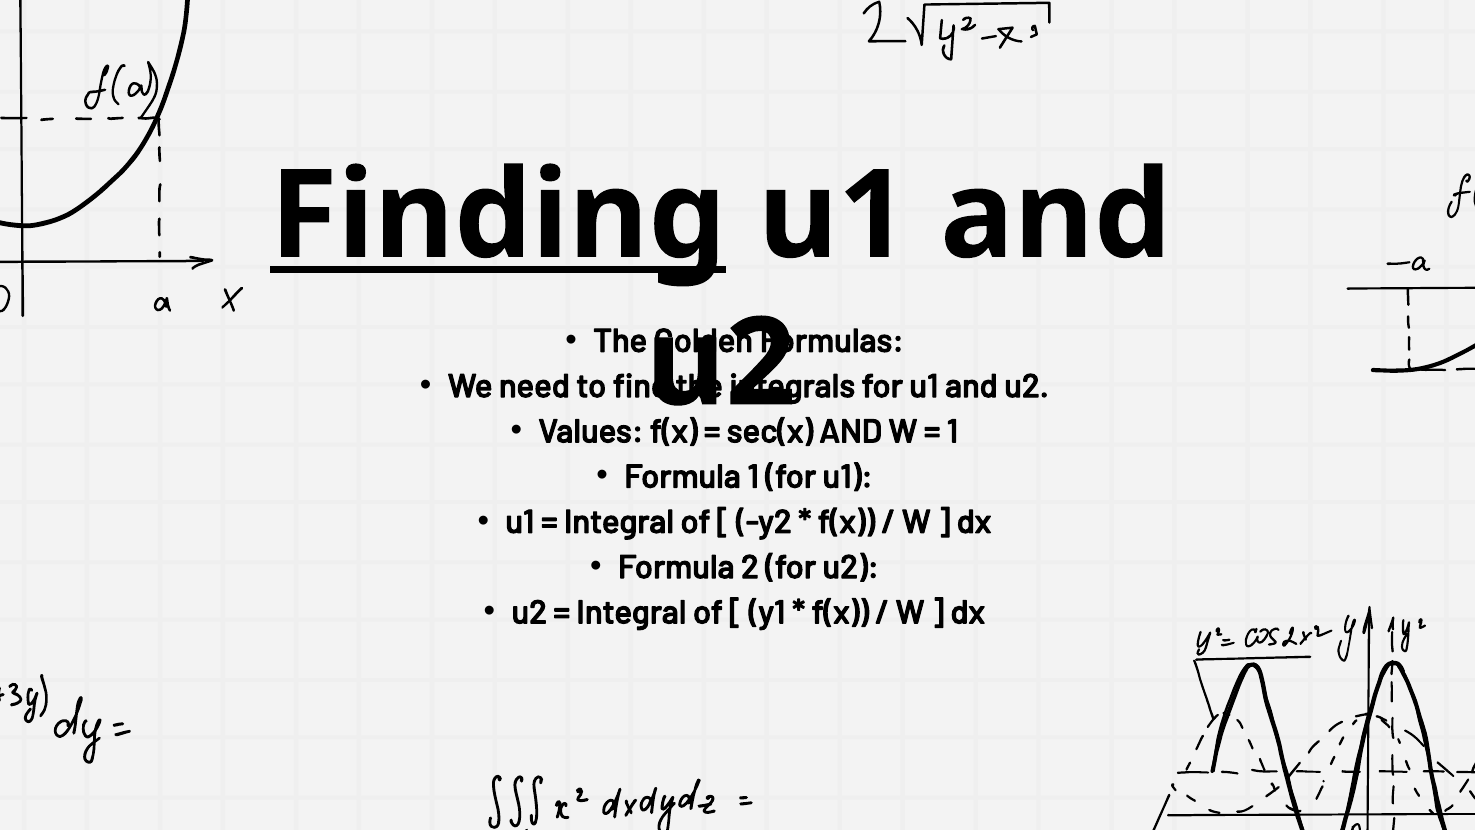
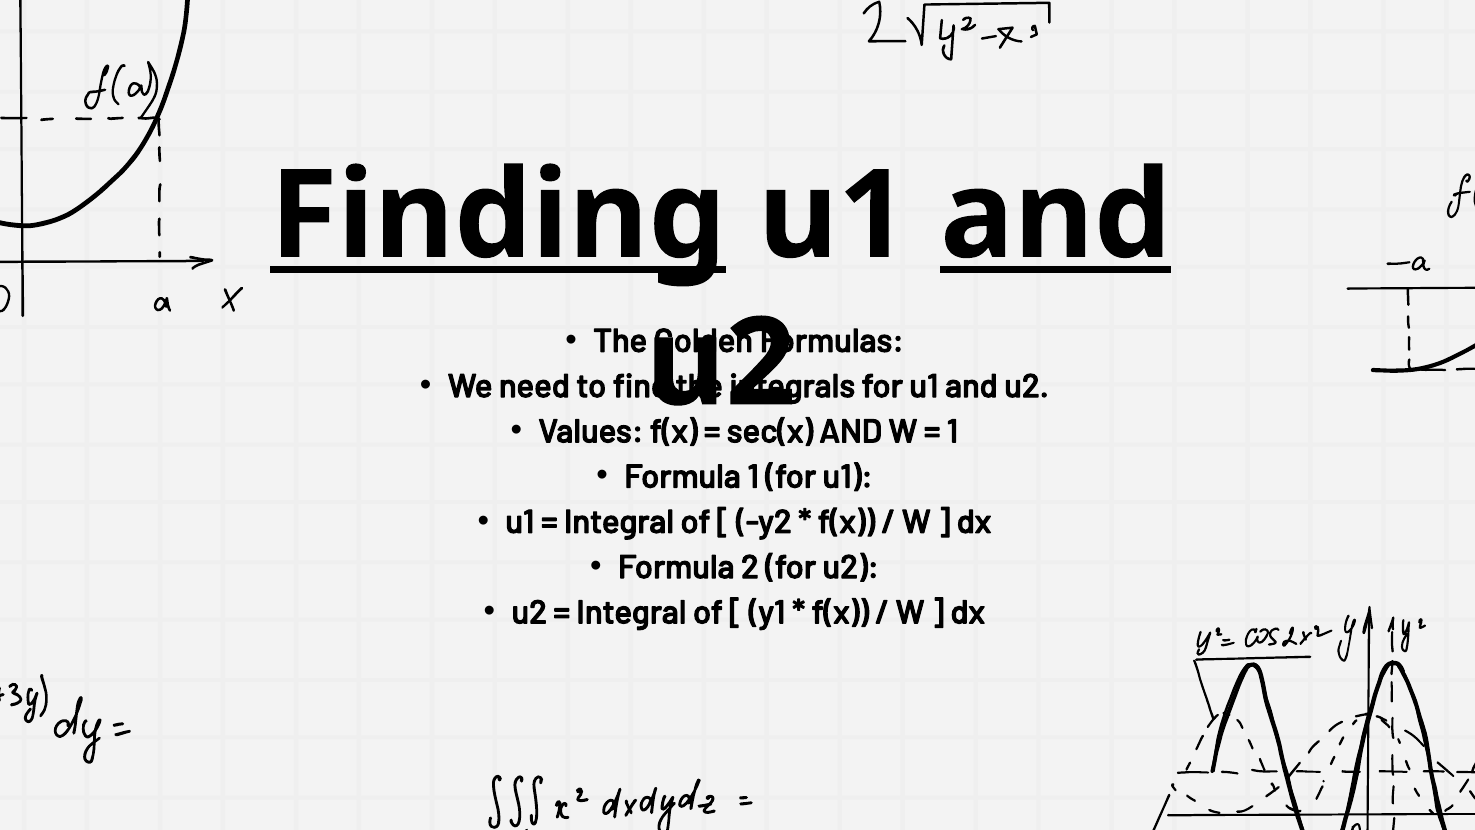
and at (1056, 216) underline: none -> present
